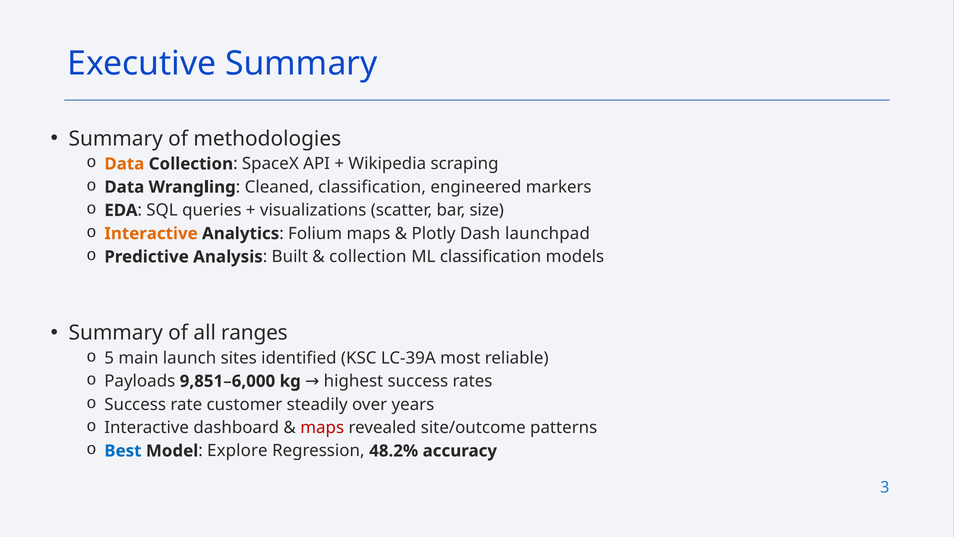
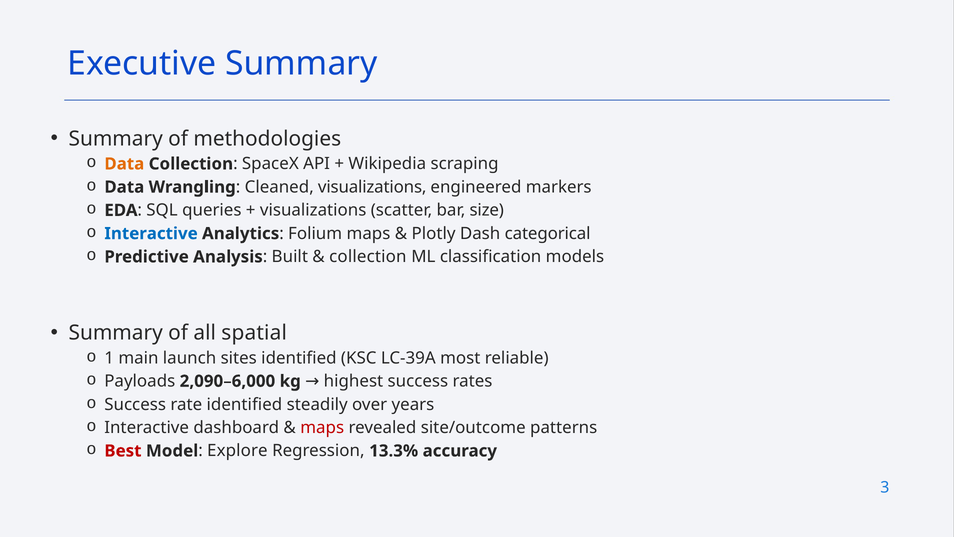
Cleaned classification: classification -> visualizations
Interactive at (151, 233) colour: orange -> blue
launchpad: launchpad -> categorical
ranges: ranges -> spatial
5: 5 -> 1
9,851–6,000: 9,851–6,000 -> 2,090–6,000
rate customer: customer -> identified
Best colour: blue -> red
48.2%: 48.2% -> 13.3%
